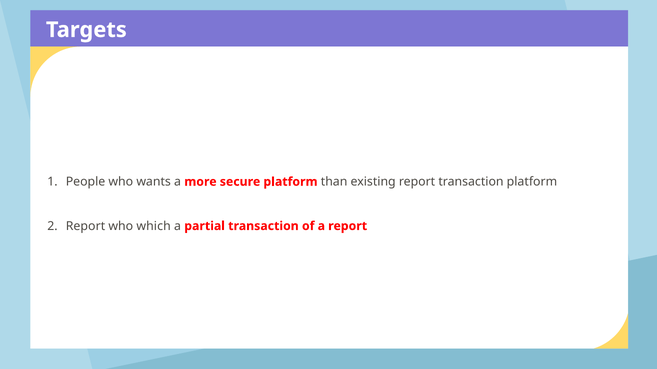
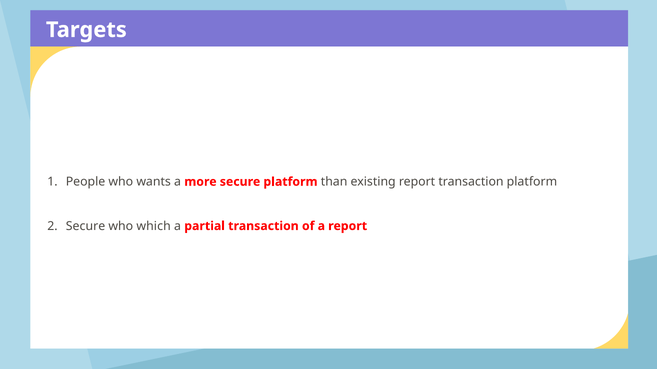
Report at (85, 226): Report -> Secure
